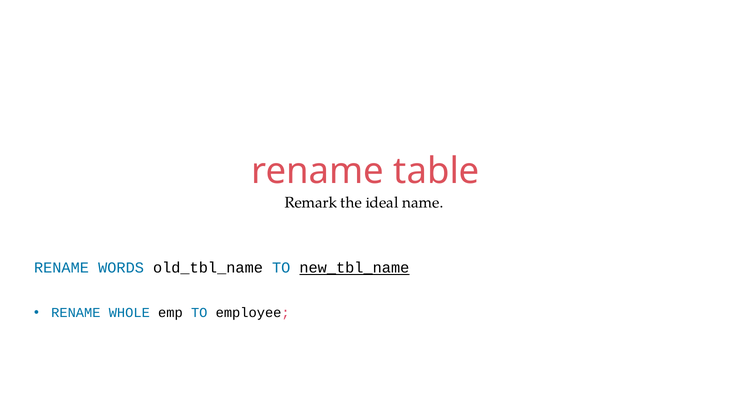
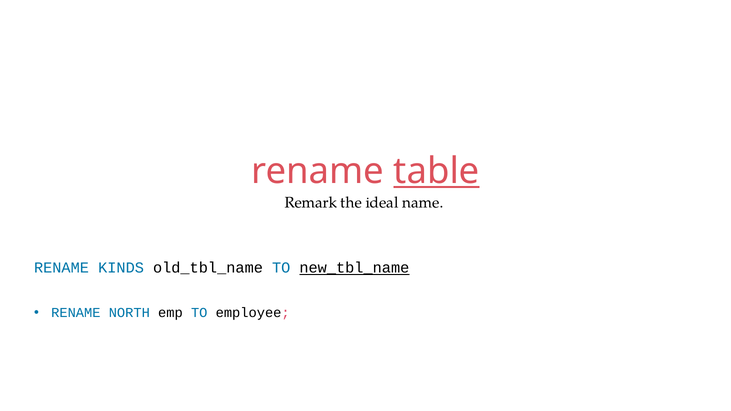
table underline: none -> present
WORDS: WORDS -> KINDS
WHOLE: WHOLE -> NORTH
